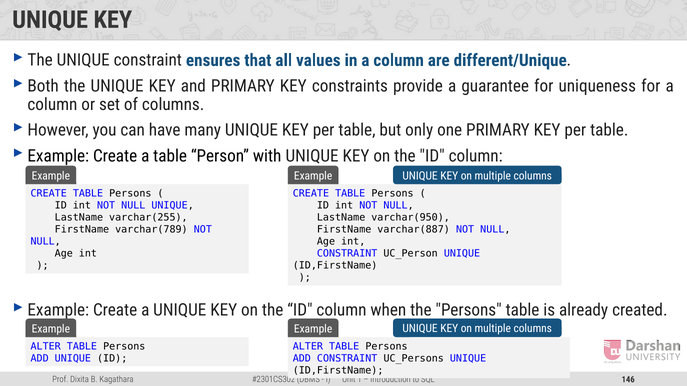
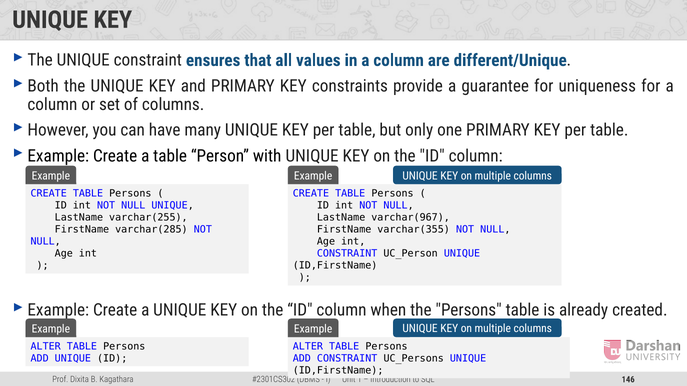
varchar(950: varchar(950 -> varchar(967
varchar(789: varchar(789 -> varchar(285
varchar(887: varchar(887 -> varchar(355
